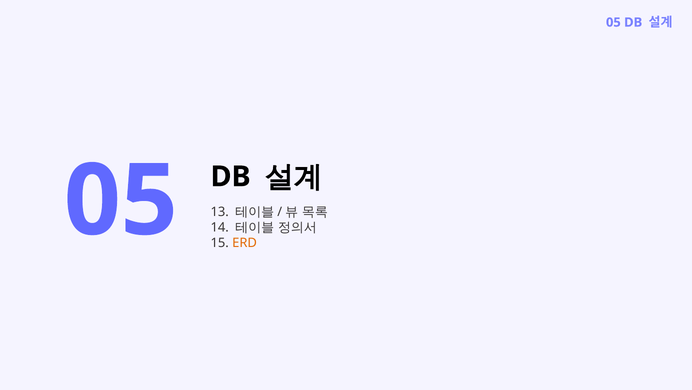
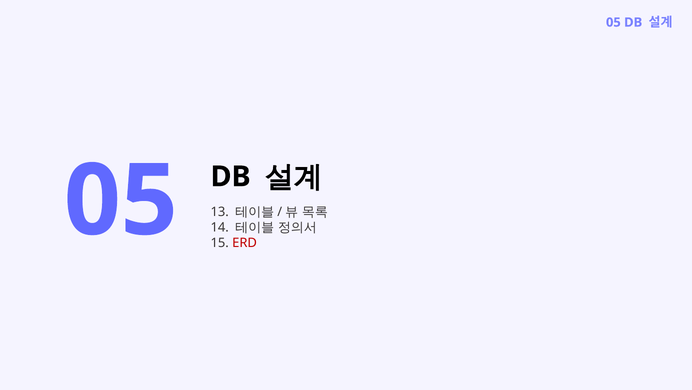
ERD colour: orange -> red
